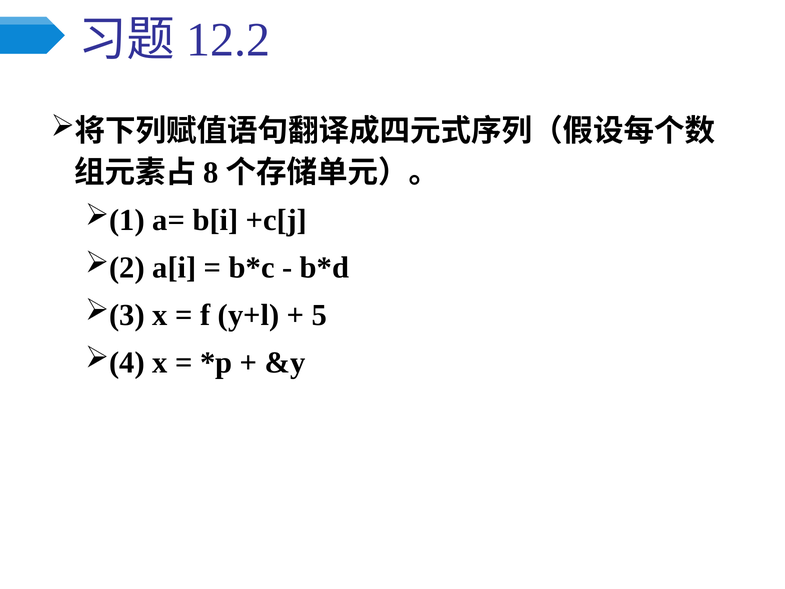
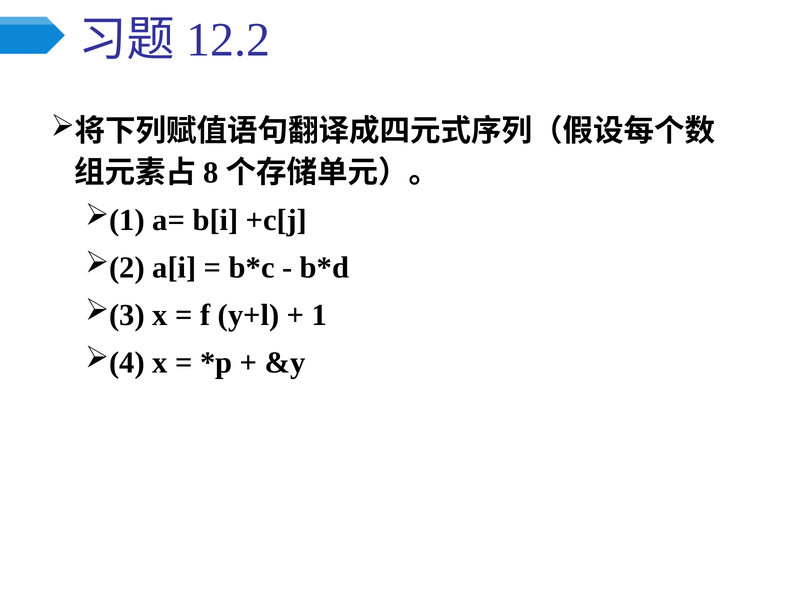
5: 5 -> 1
